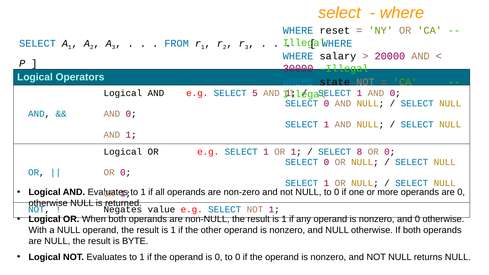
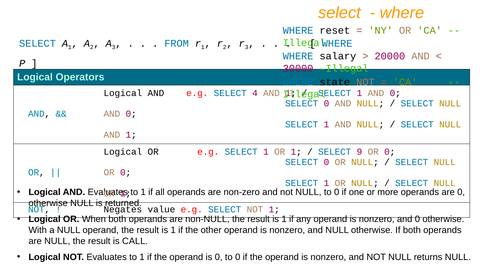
5: 5 -> 4
8: 8 -> 9
BYTE: BYTE -> CALL
